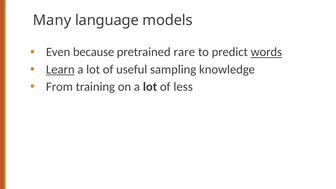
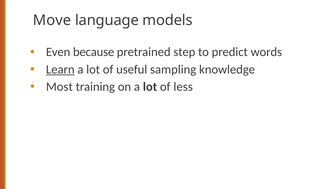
Many: Many -> Move
rare: rare -> step
words underline: present -> none
From: From -> Most
